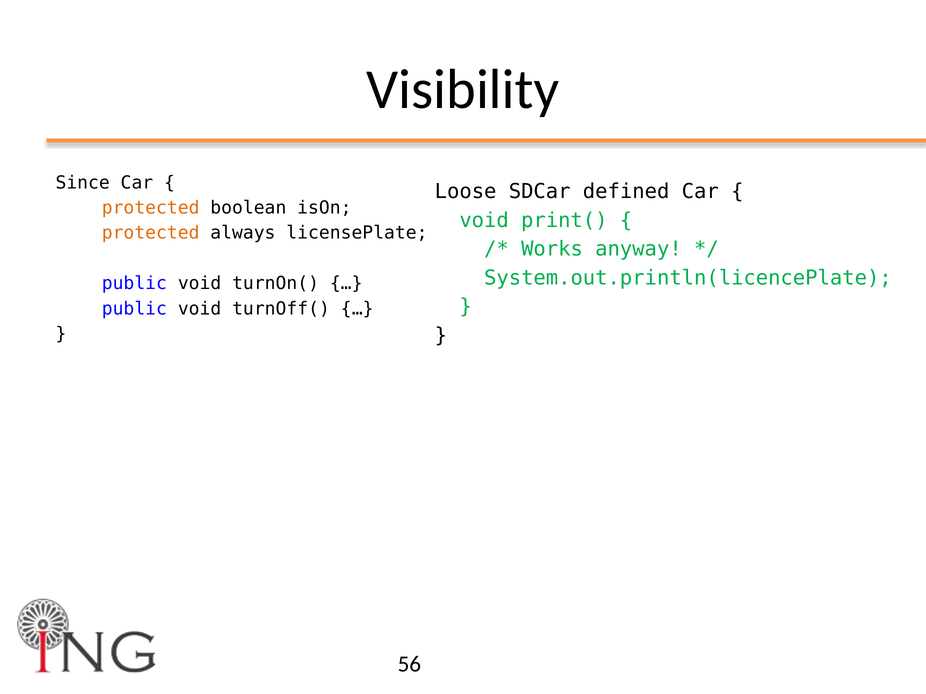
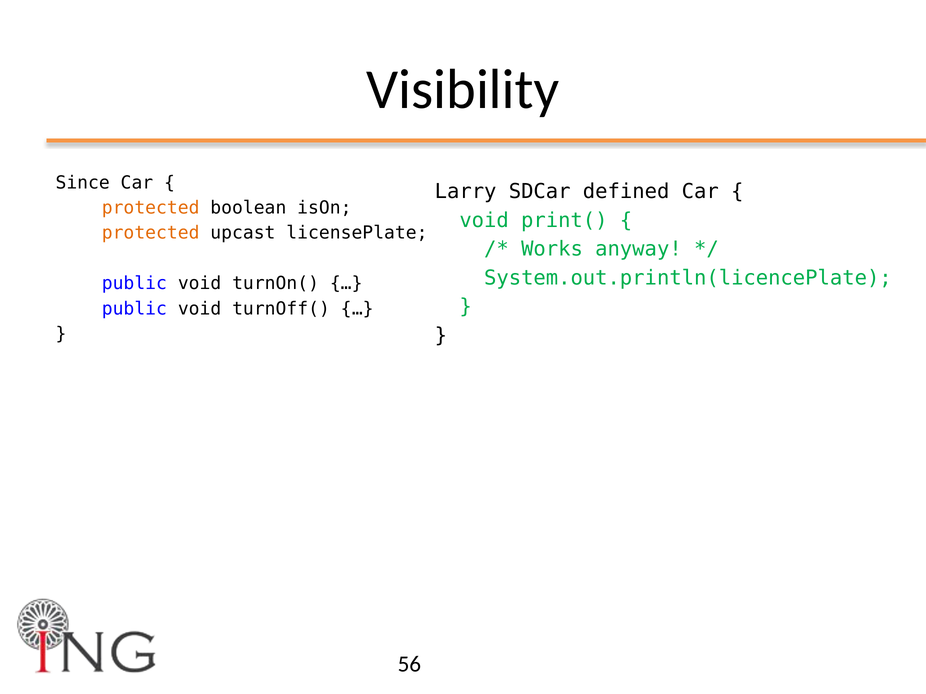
Loose: Loose -> Larry
always: always -> upcast
